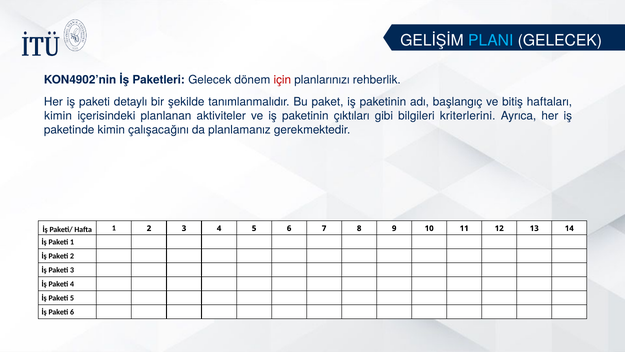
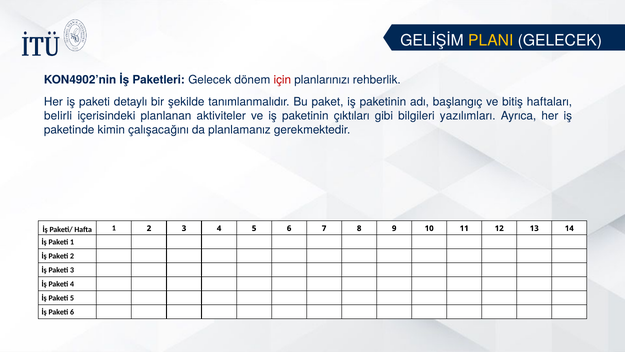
PLANI colour: light blue -> yellow
kimin at (58, 116): kimin -> belirli
kriterlerini: kriterlerini -> yazılımları
